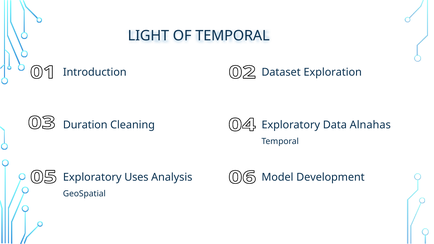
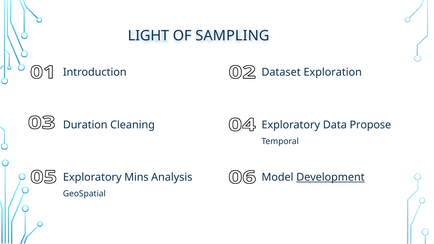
OF TEMPORAL: TEMPORAL -> SAMPLING
Alnahas: Alnahas -> Propose
Uses: Uses -> Mins
Development underline: none -> present
